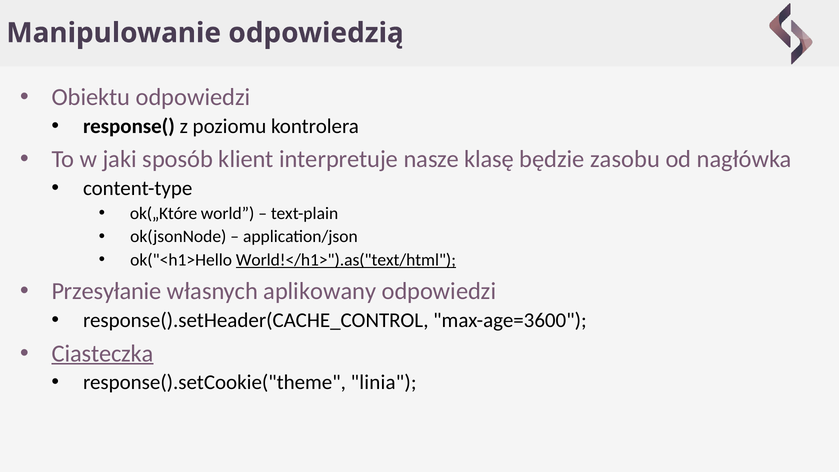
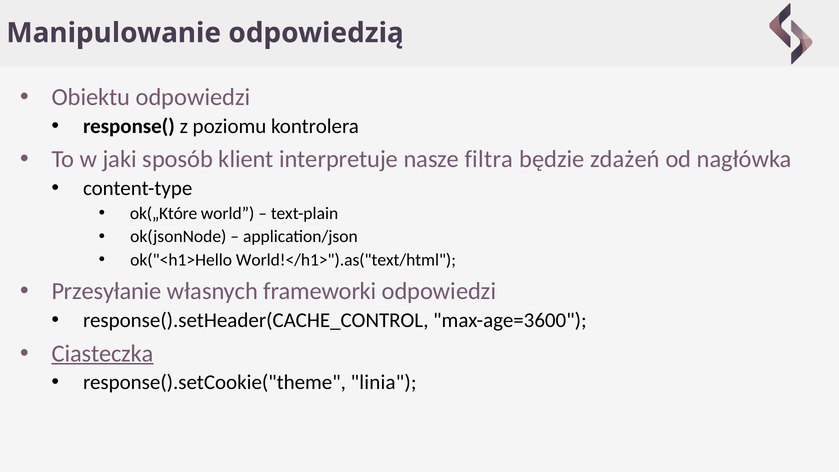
klasę: klasę -> filtra
zasobu: zasobu -> zdażeń
World!</h1>").as("text/html underline: present -> none
aplikowany: aplikowany -> frameworki
